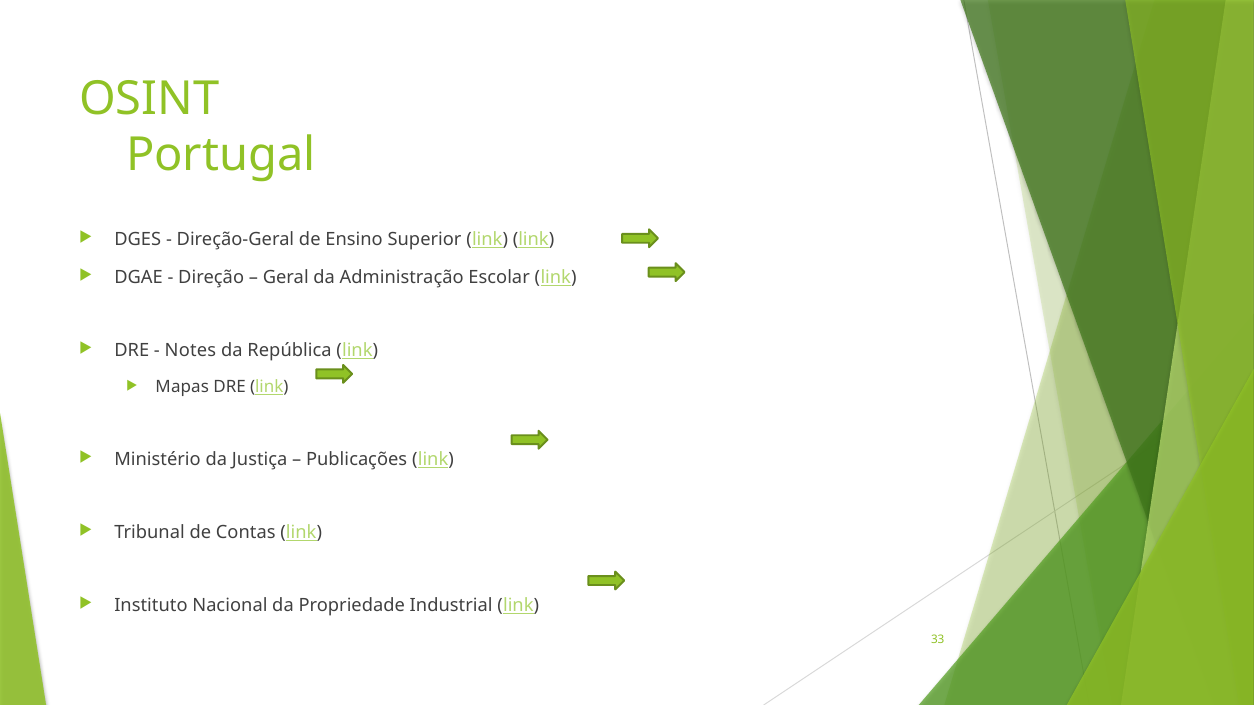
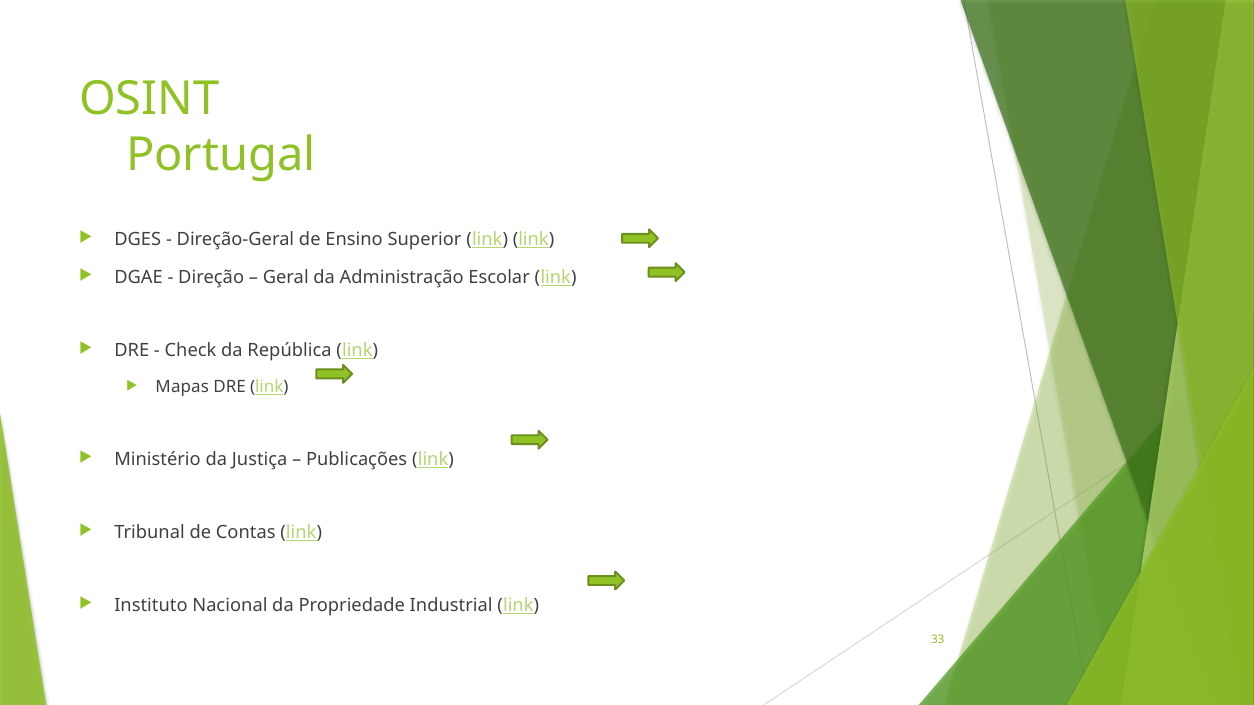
Notes: Notes -> Check
